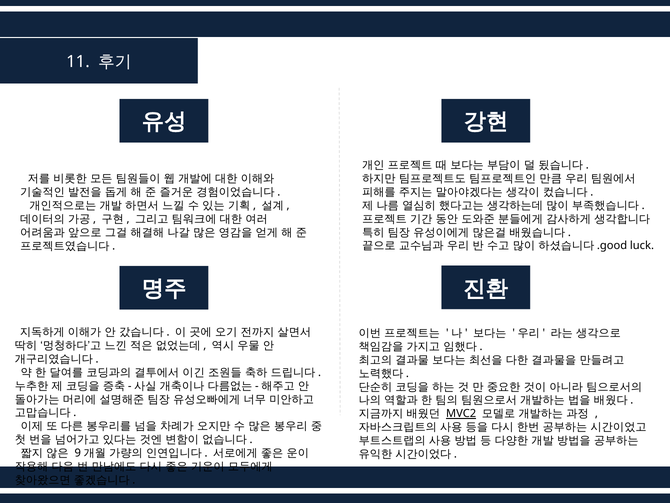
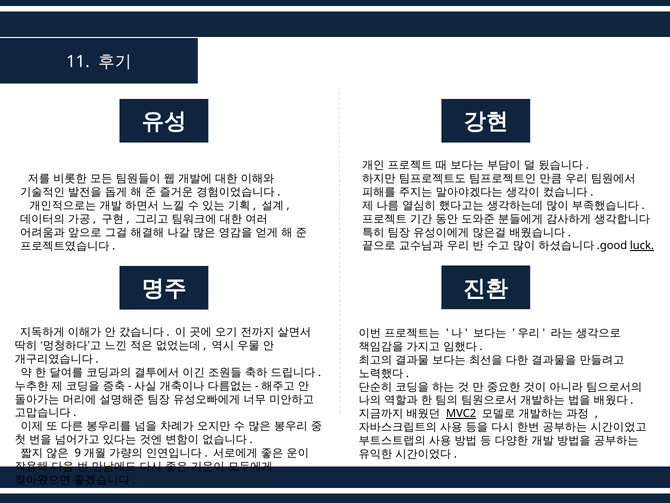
luck underline: none -> present
